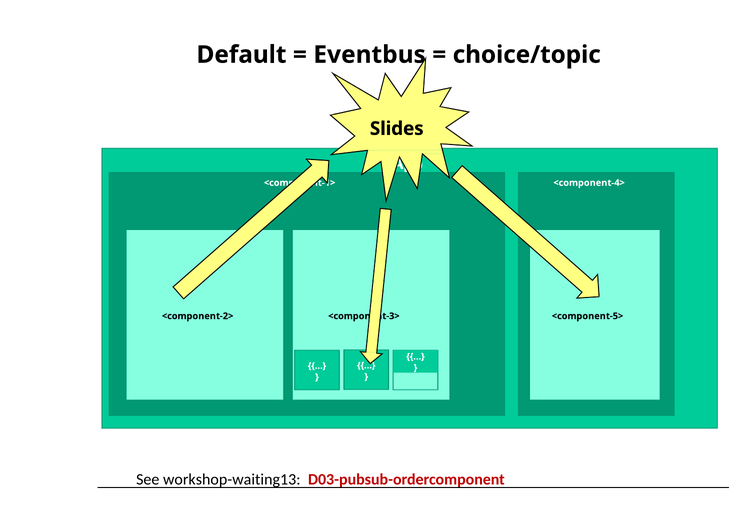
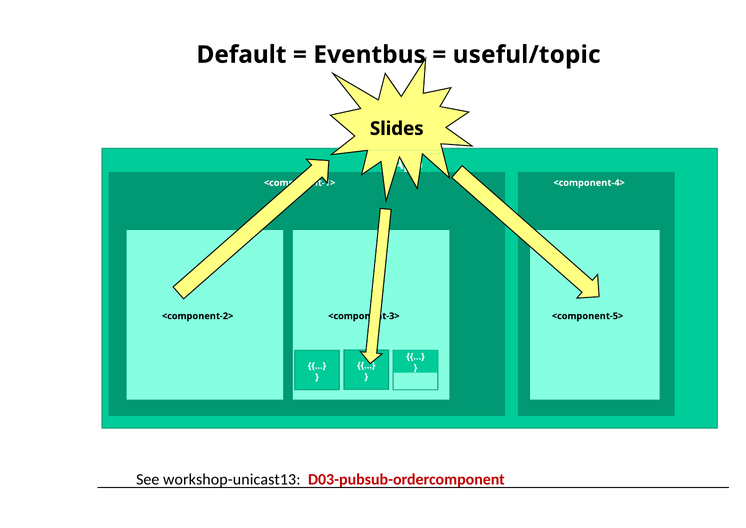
choice/topic: choice/topic -> useful/topic
workshop-waiting13: workshop-waiting13 -> workshop-unicast13
